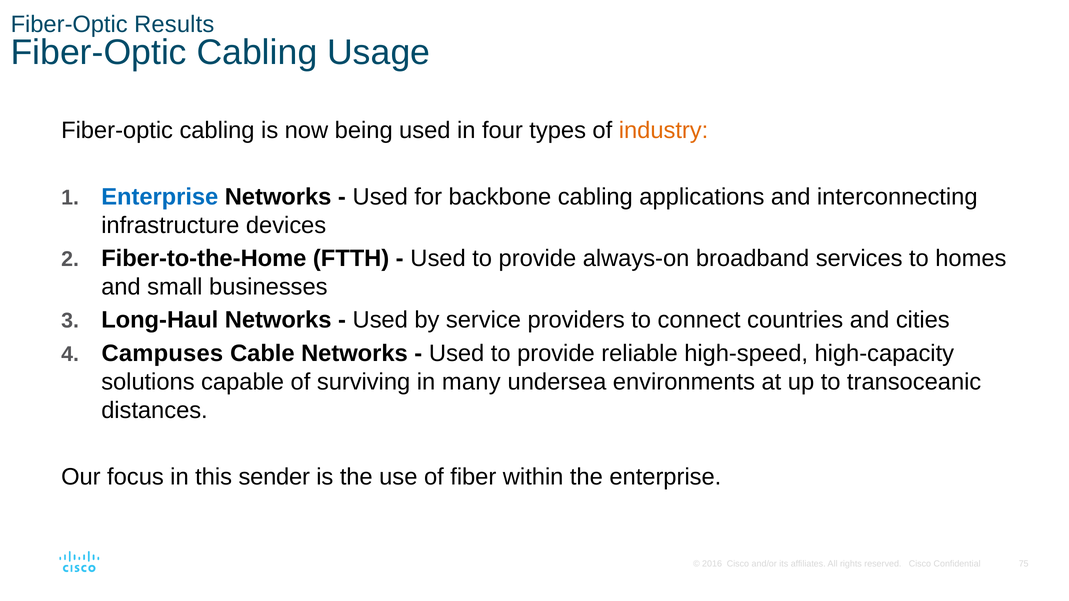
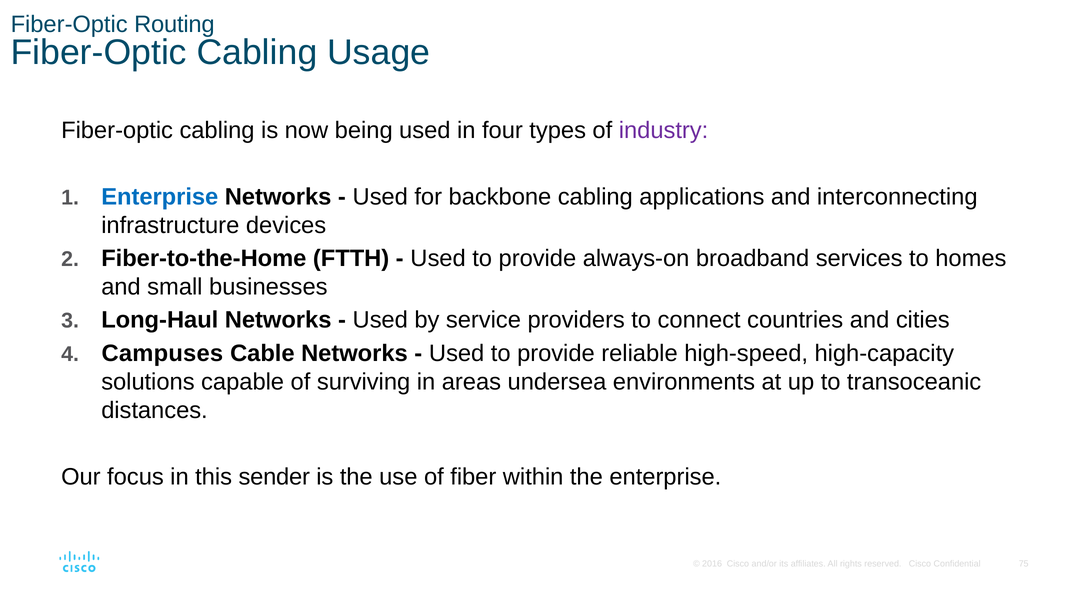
Results: Results -> Routing
industry colour: orange -> purple
many: many -> areas
